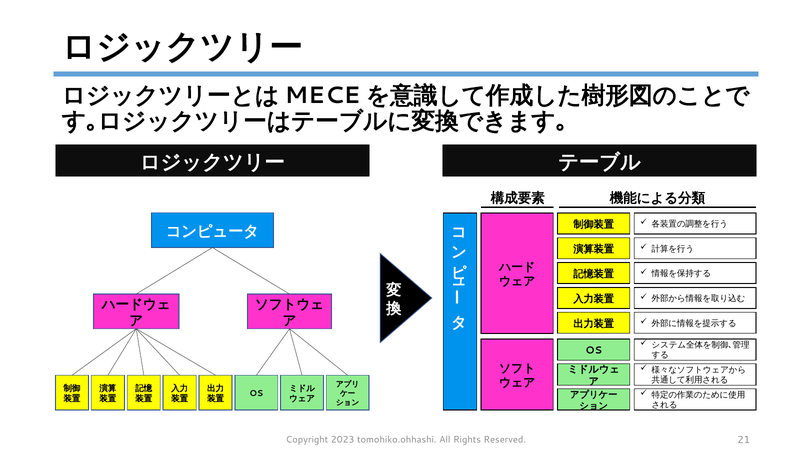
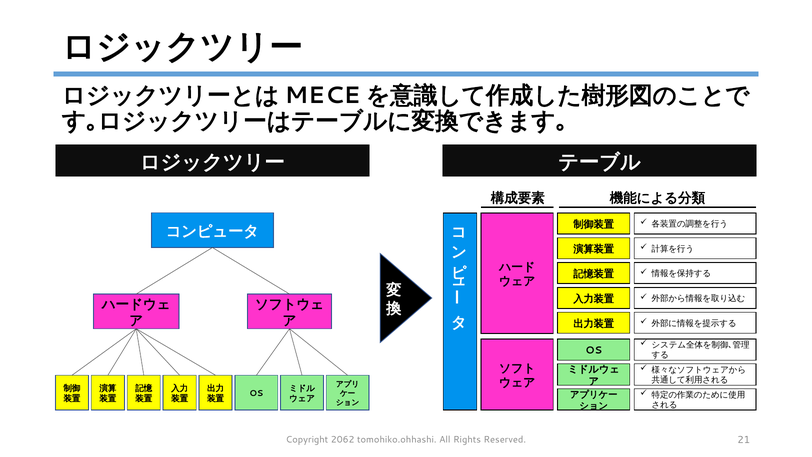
2023: 2023 -> 2062
